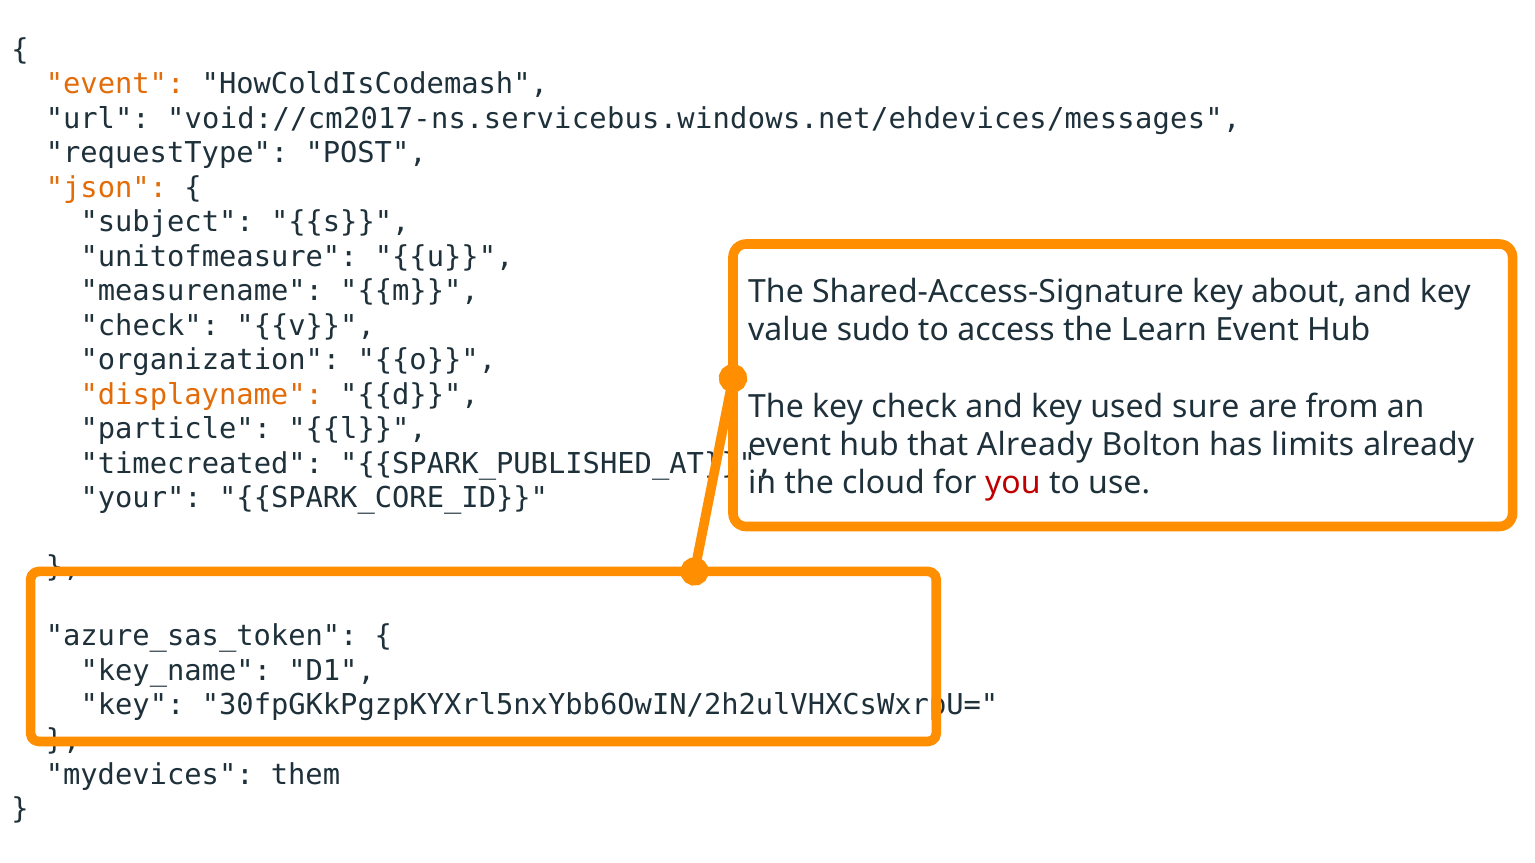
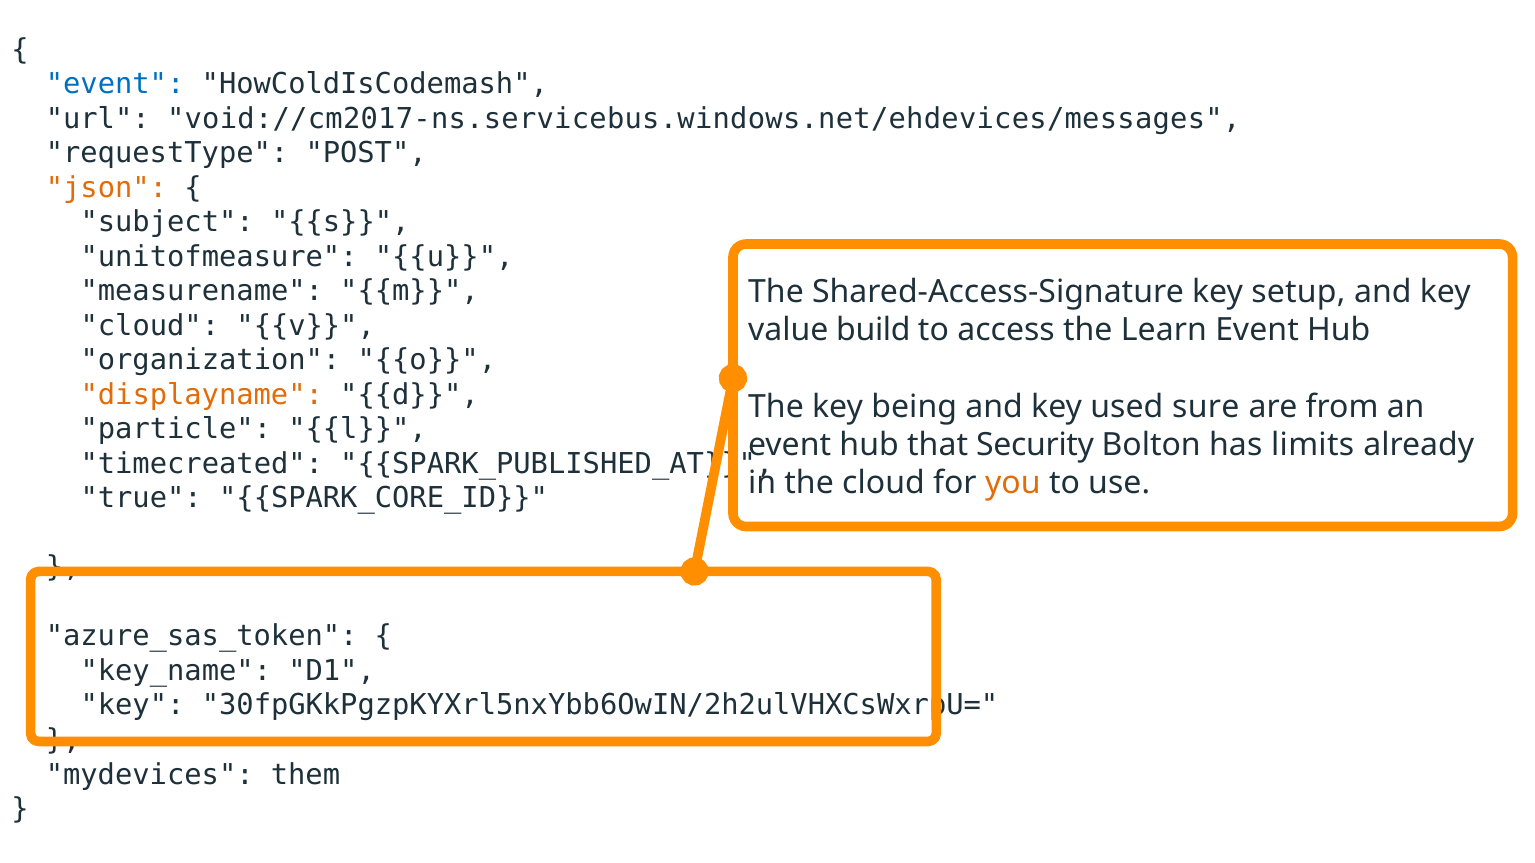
event at (115, 84) colour: orange -> blue
about: about -> setup
check at (150, 326): check -> cloud
sudo: sudo -> build
key check: check -> being
that Already: Already -> Security
you colour: red -> orange
your: your -> true
